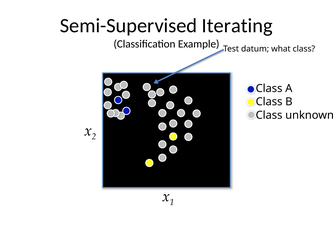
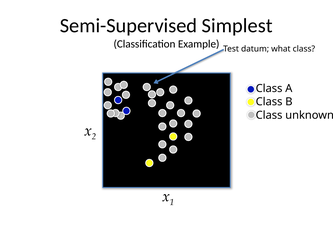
Iterating: Iterating -> Simplest
